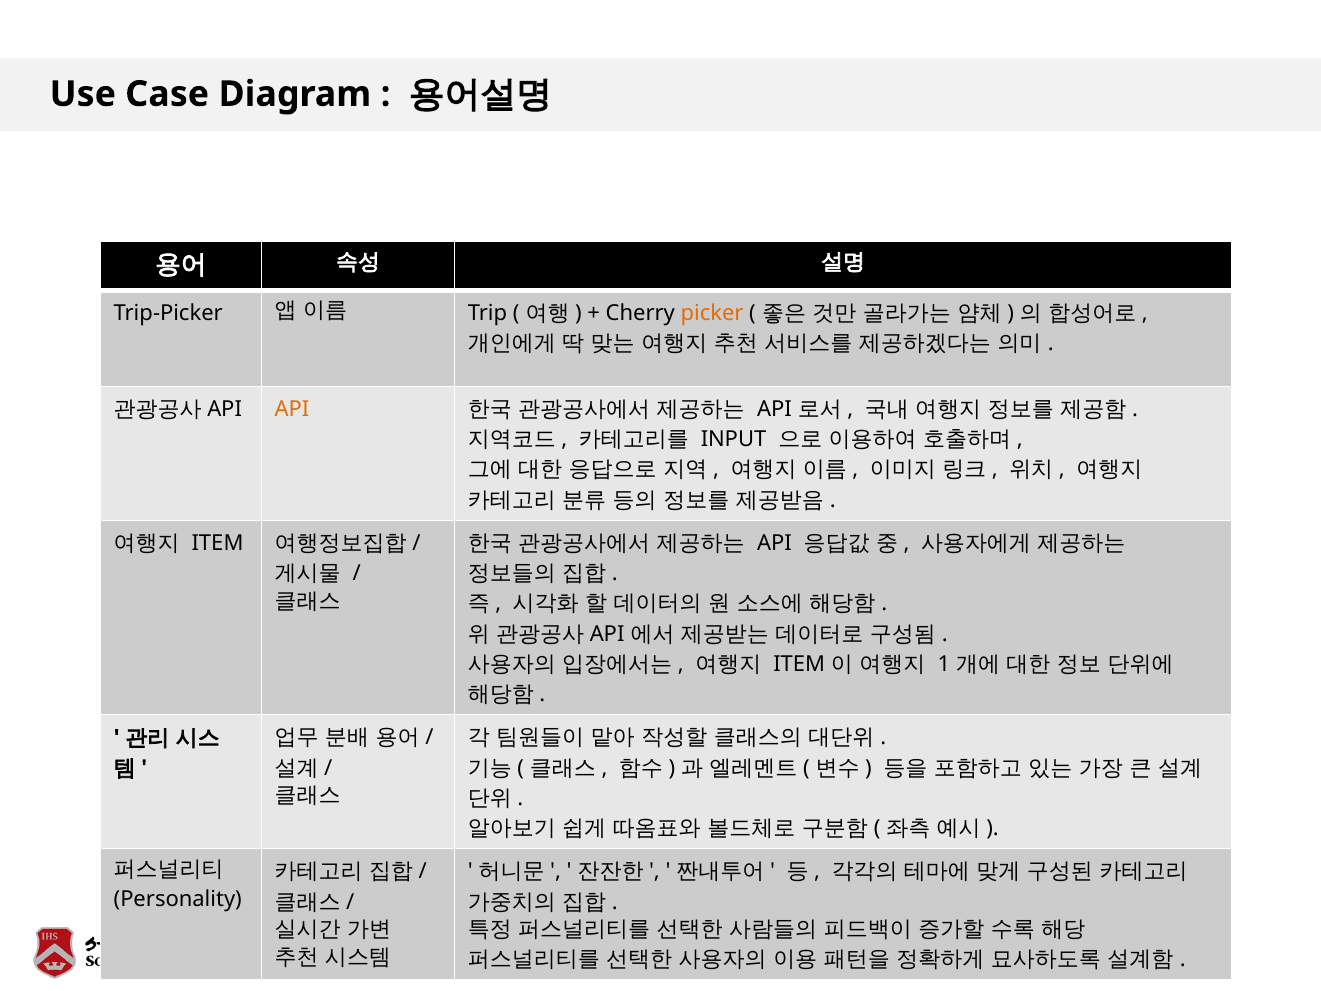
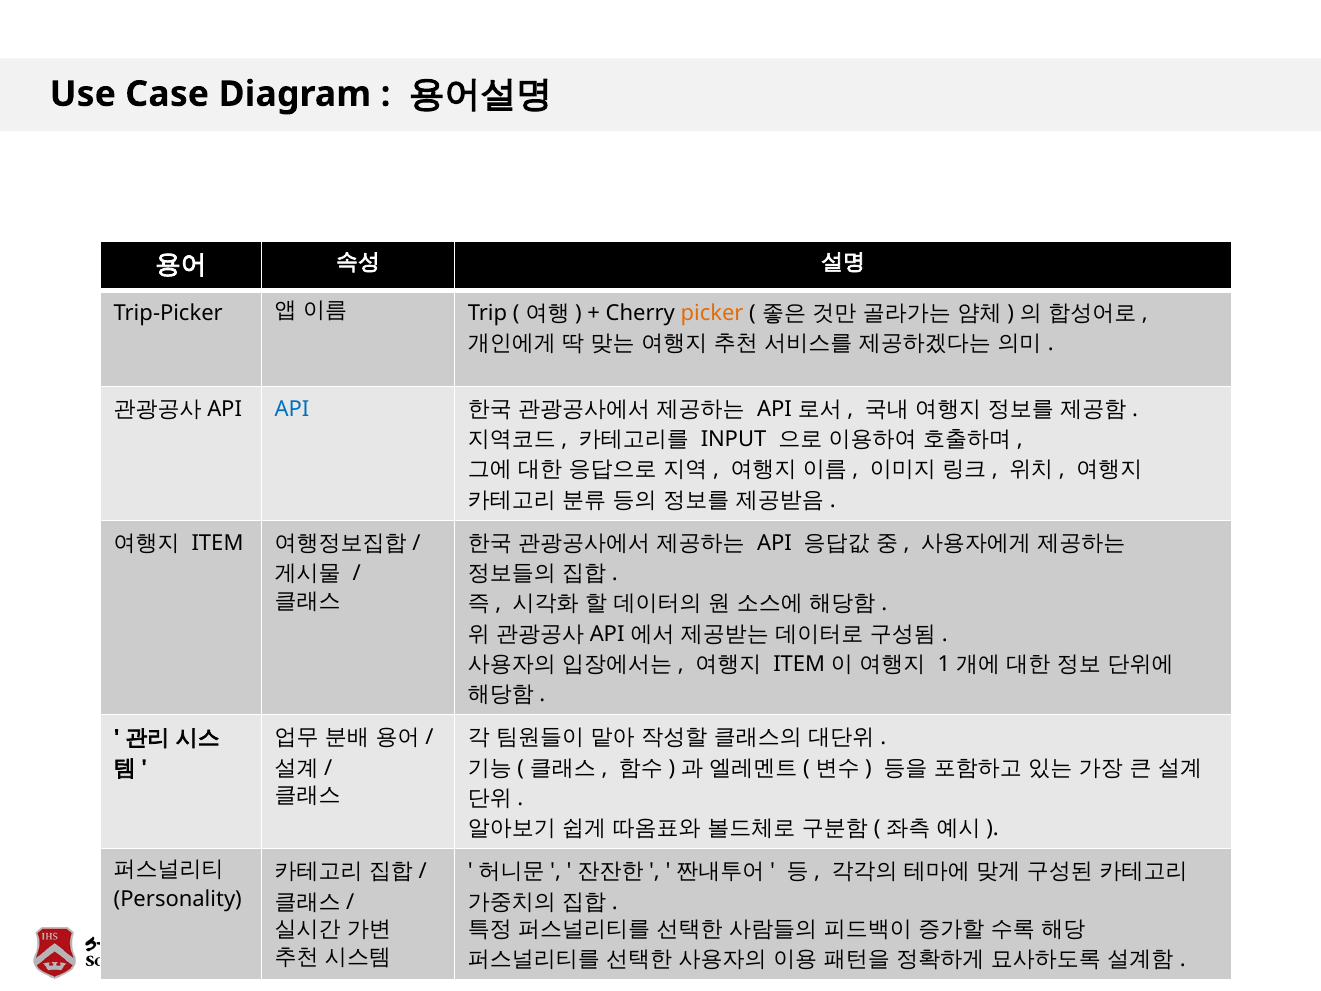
API at (292, 409) colour: orange -> blue
